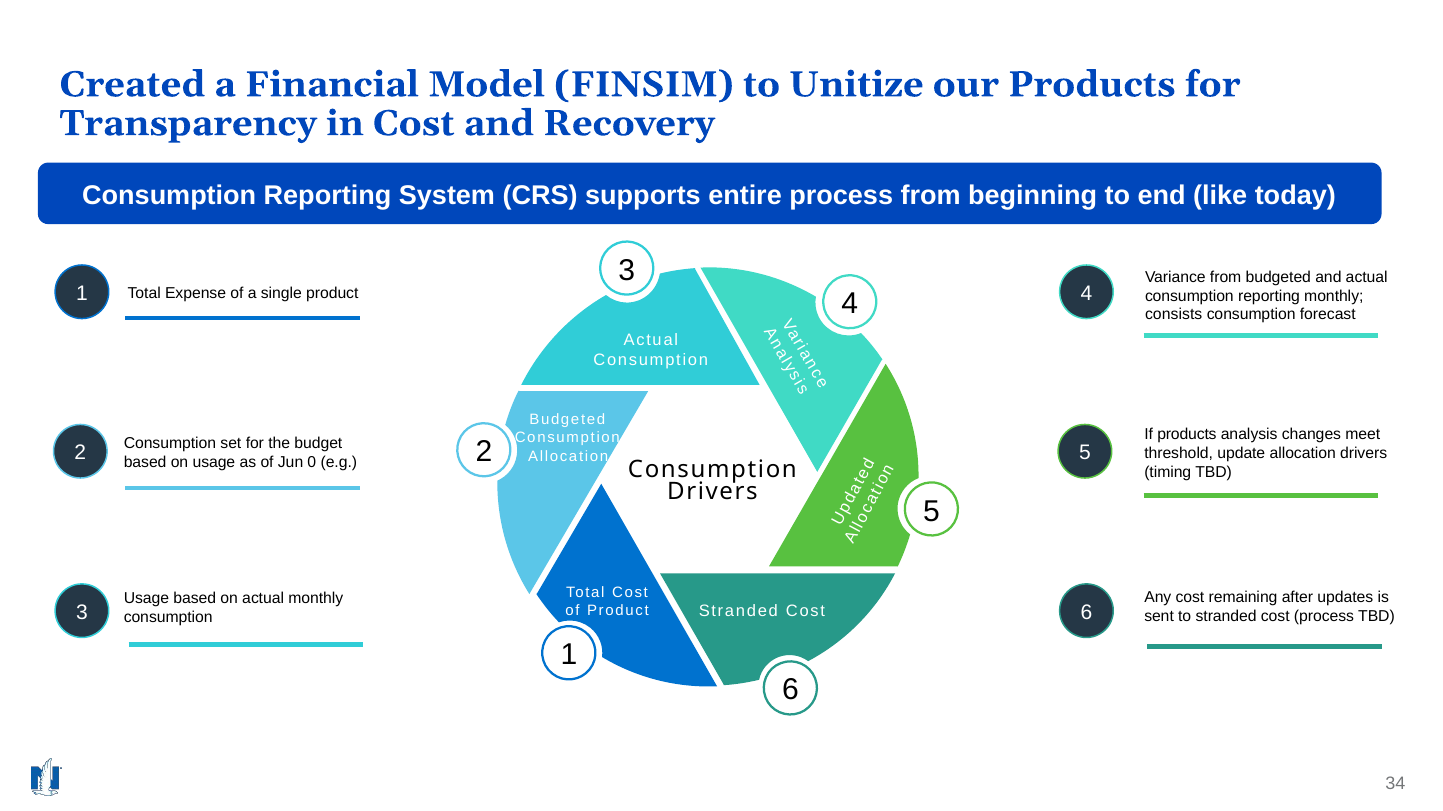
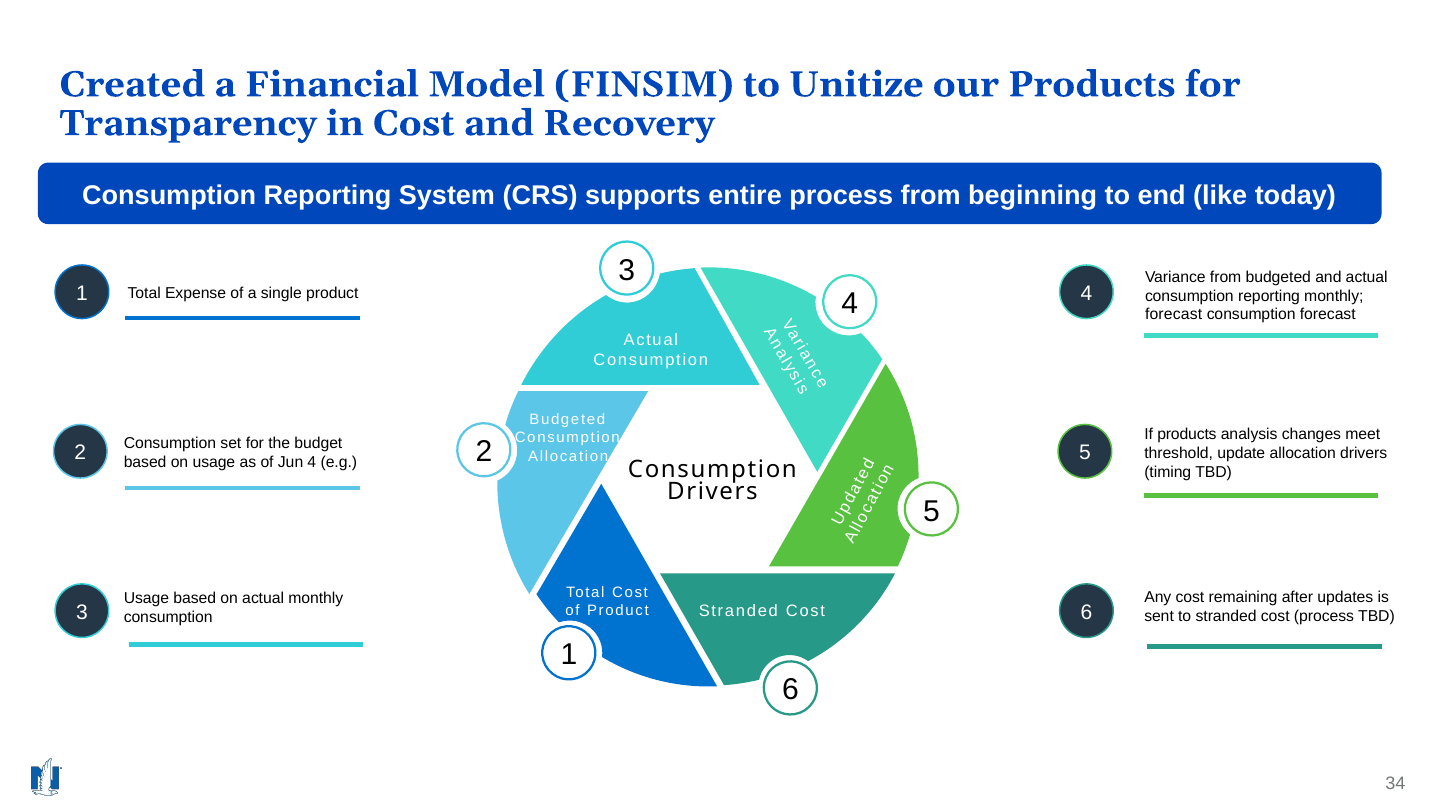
consists at (1174, 315): consists -> forecast
Jun 0: 0 -> 4
